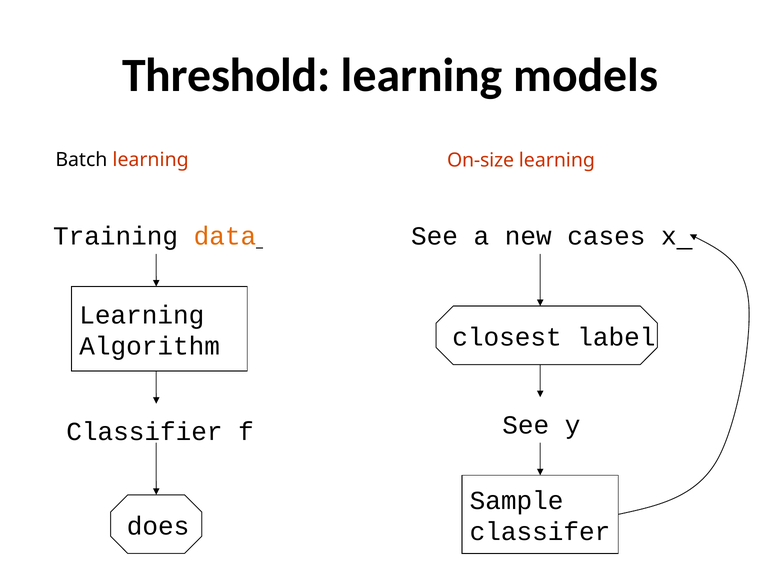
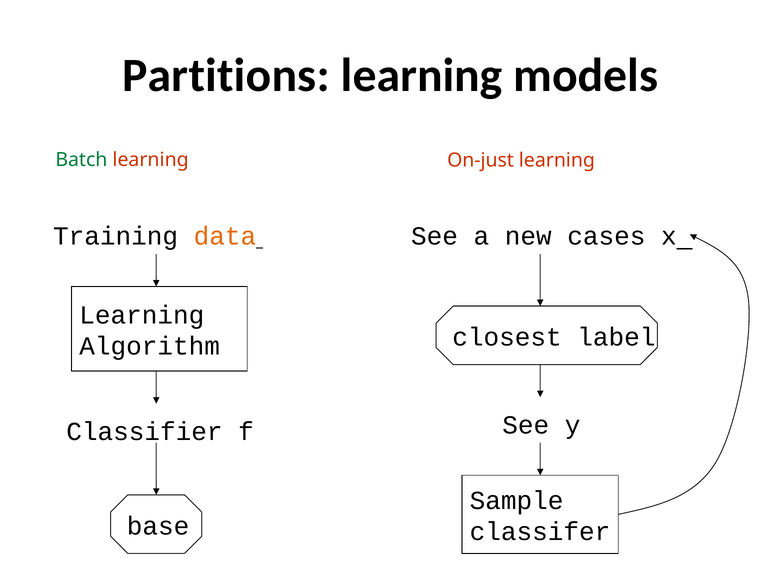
Threshold: Threshold -> Partitions
Batch colour: black -> green
On-size: On-size -> On-just
does: does -> base
